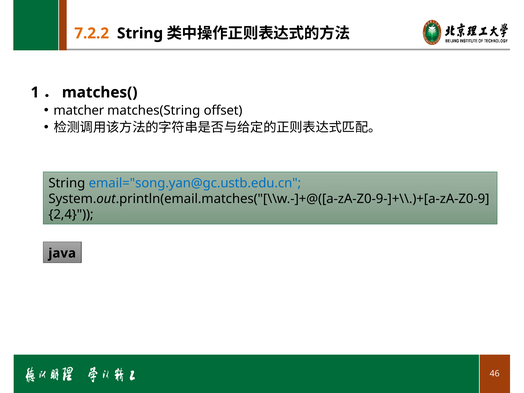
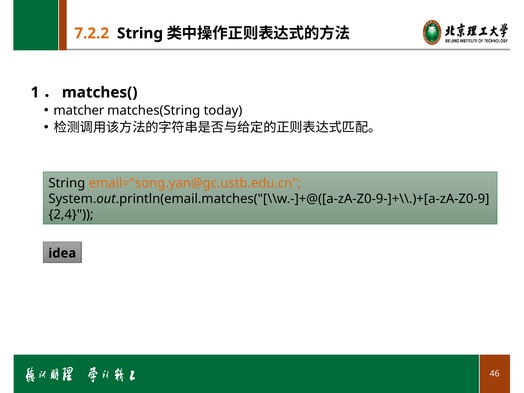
offset: offset -> today
email="song.yan@gc.ustb.edu.cn colour: blue -> orange
java: java -> idea
